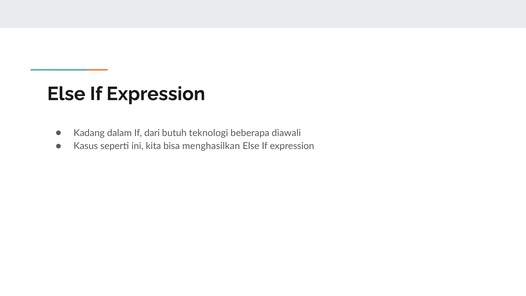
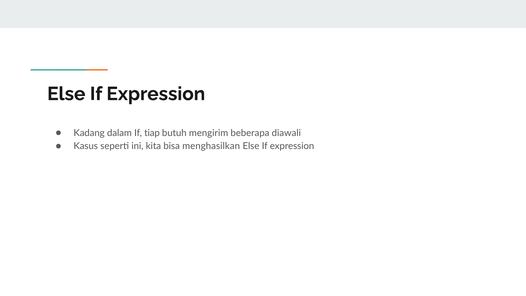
dari: dari -> tiap
teknologi: teknologi -> mengirim
